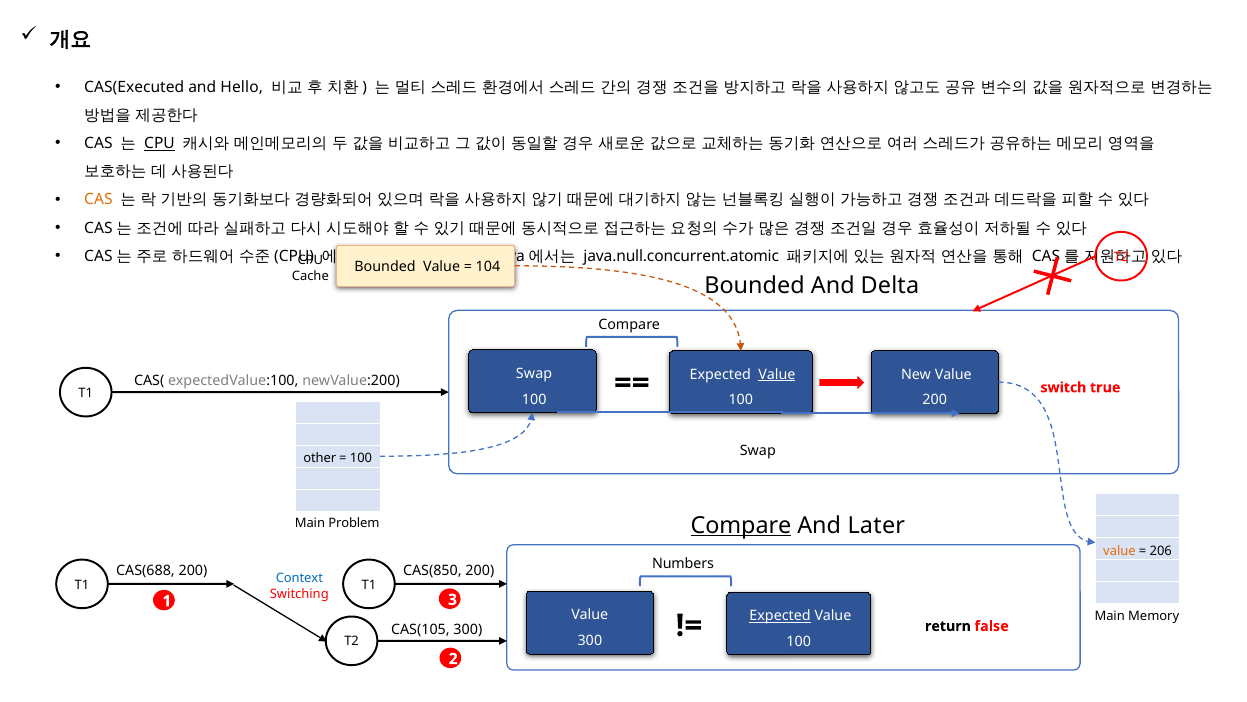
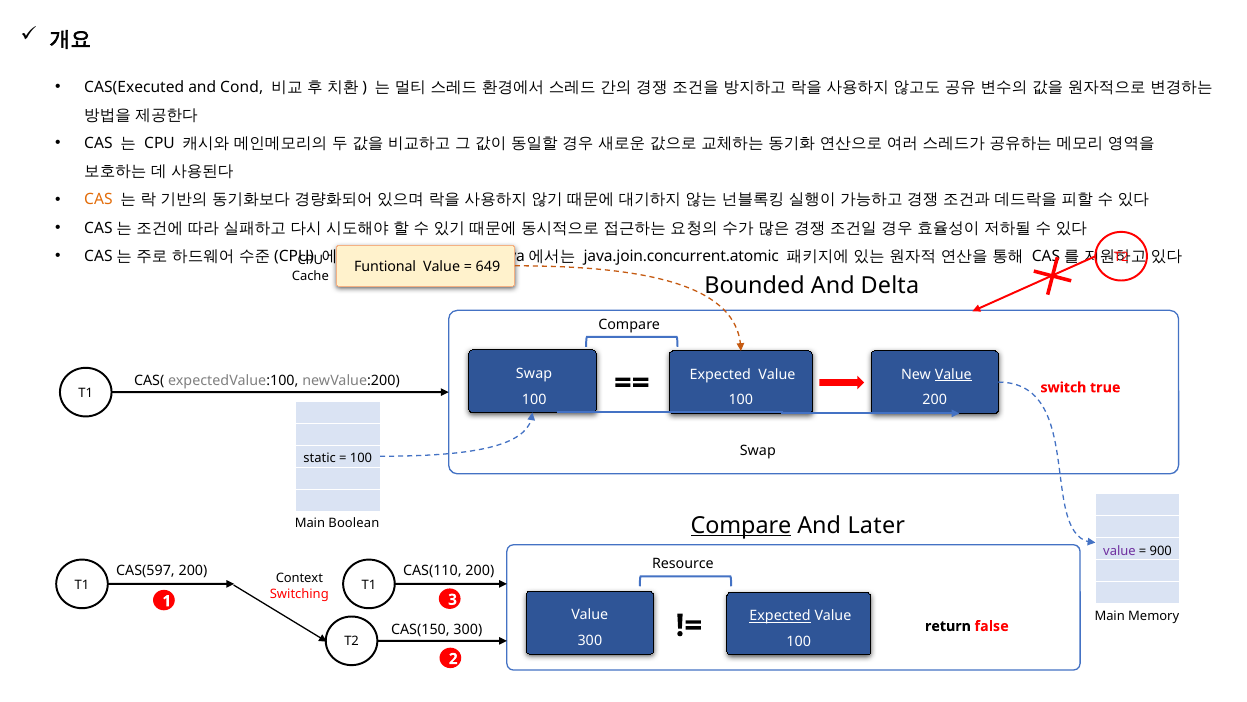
Hello: Hello -> Cond
CPU at (160, 144) underline: present -> none
java.null.concurrent.atomic: java.null.concurrent.atomic -> java.join.concurrent.atomic
Bounded at (385, 267): Bounded -> Funtional
104: 104 -> 649
Value at (777, 374) underline: present -> none
Value at (953, 374) underline: none -> present
other: other -> static
Problem: Problem -> Boolean
value at (1119, 551) colour: orange -> purple
206: 206 -> 900
Numbers: Numbers -> Resource
CAS(688: CAS(688 -> CAS(597
CAS(850: CAS(850 -> CAS(110
Context colour: blue -> black
CAS(105: CAS(105 -> CAS(150
